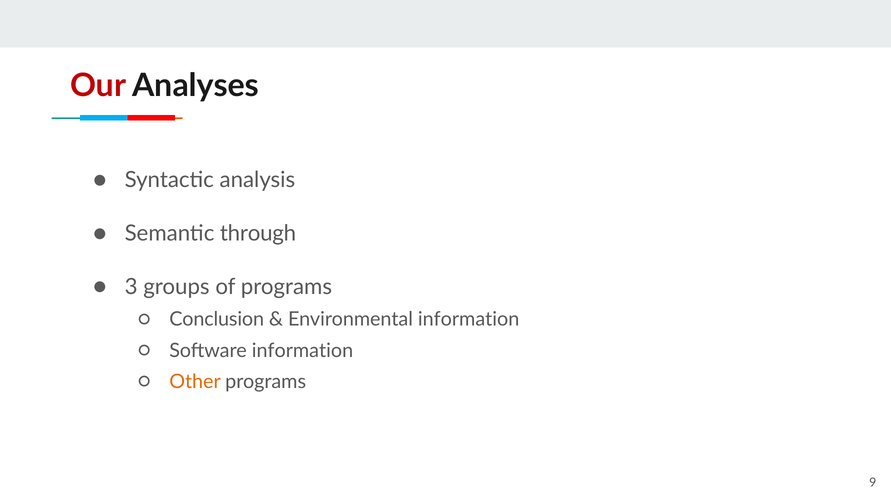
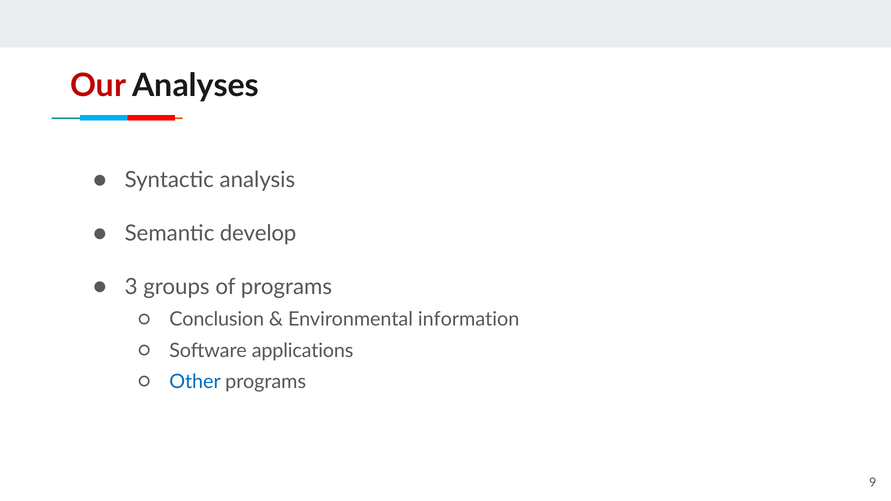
through: through -> develop
Software information: information -> applications
Other colour: orange -> blue
